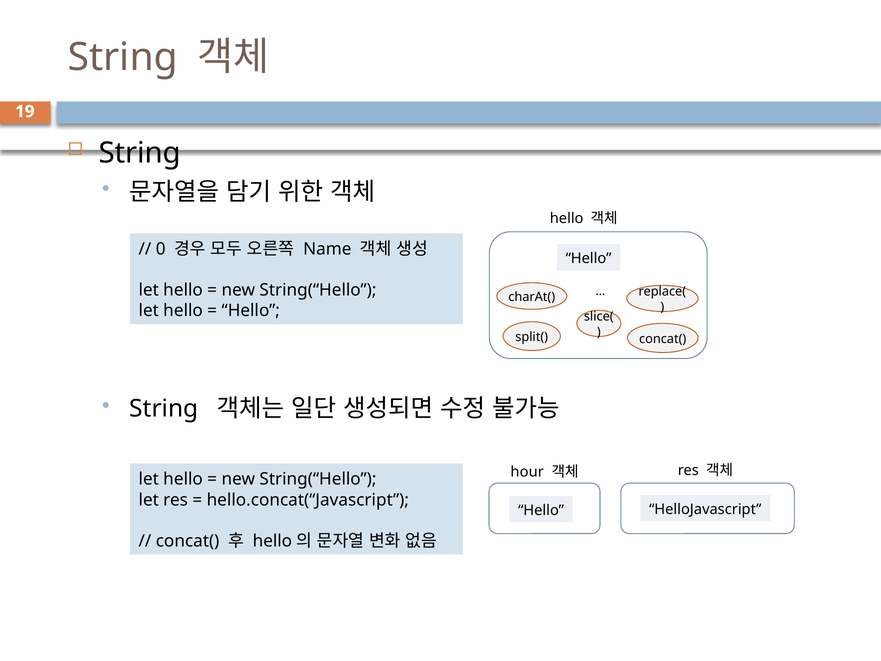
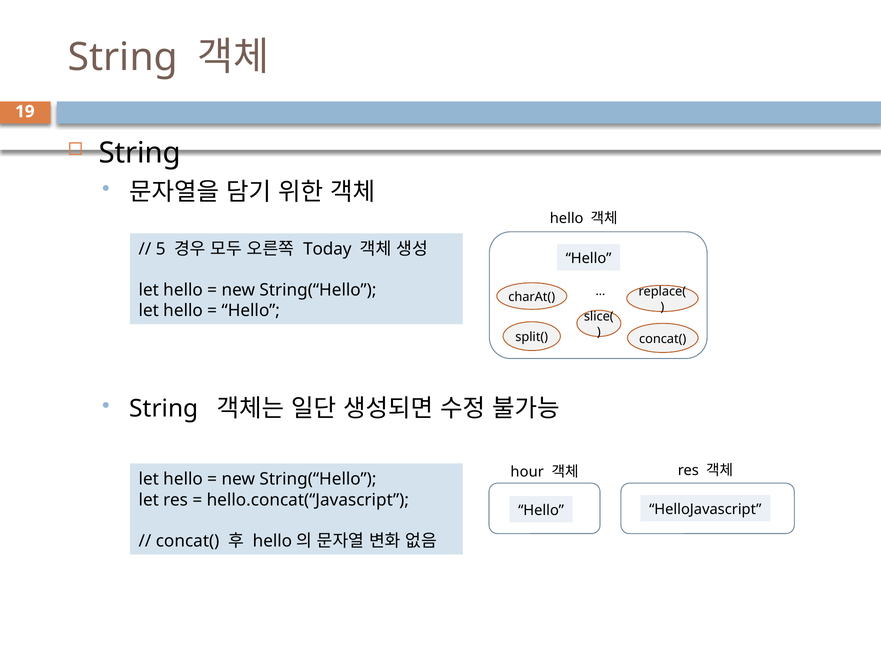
0: 0 -> 5
Name: Name -> Today
